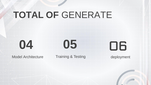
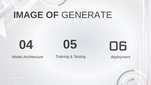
TOTAL: TOTAL -> IMAGE
